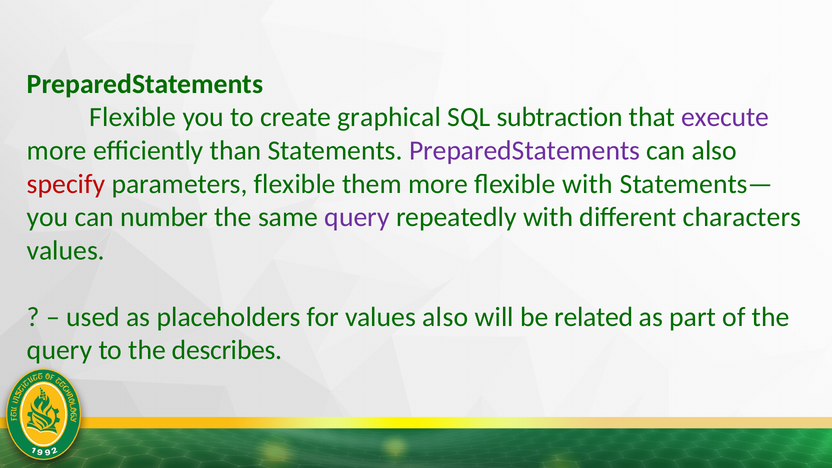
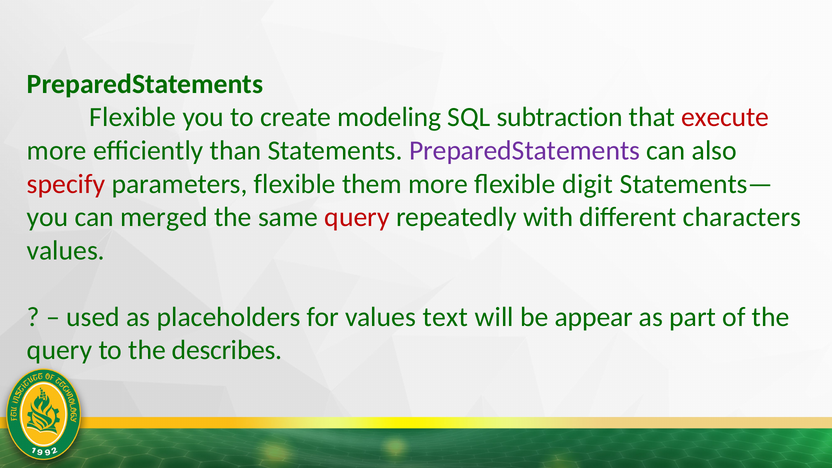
graphical: graphical -> modeling
execute colour: purple -> red
flexible with: with -> digit
number: number -> merged
query at (357, 217) colour: purple -> red
values also: also -> text
related: related -> appear
